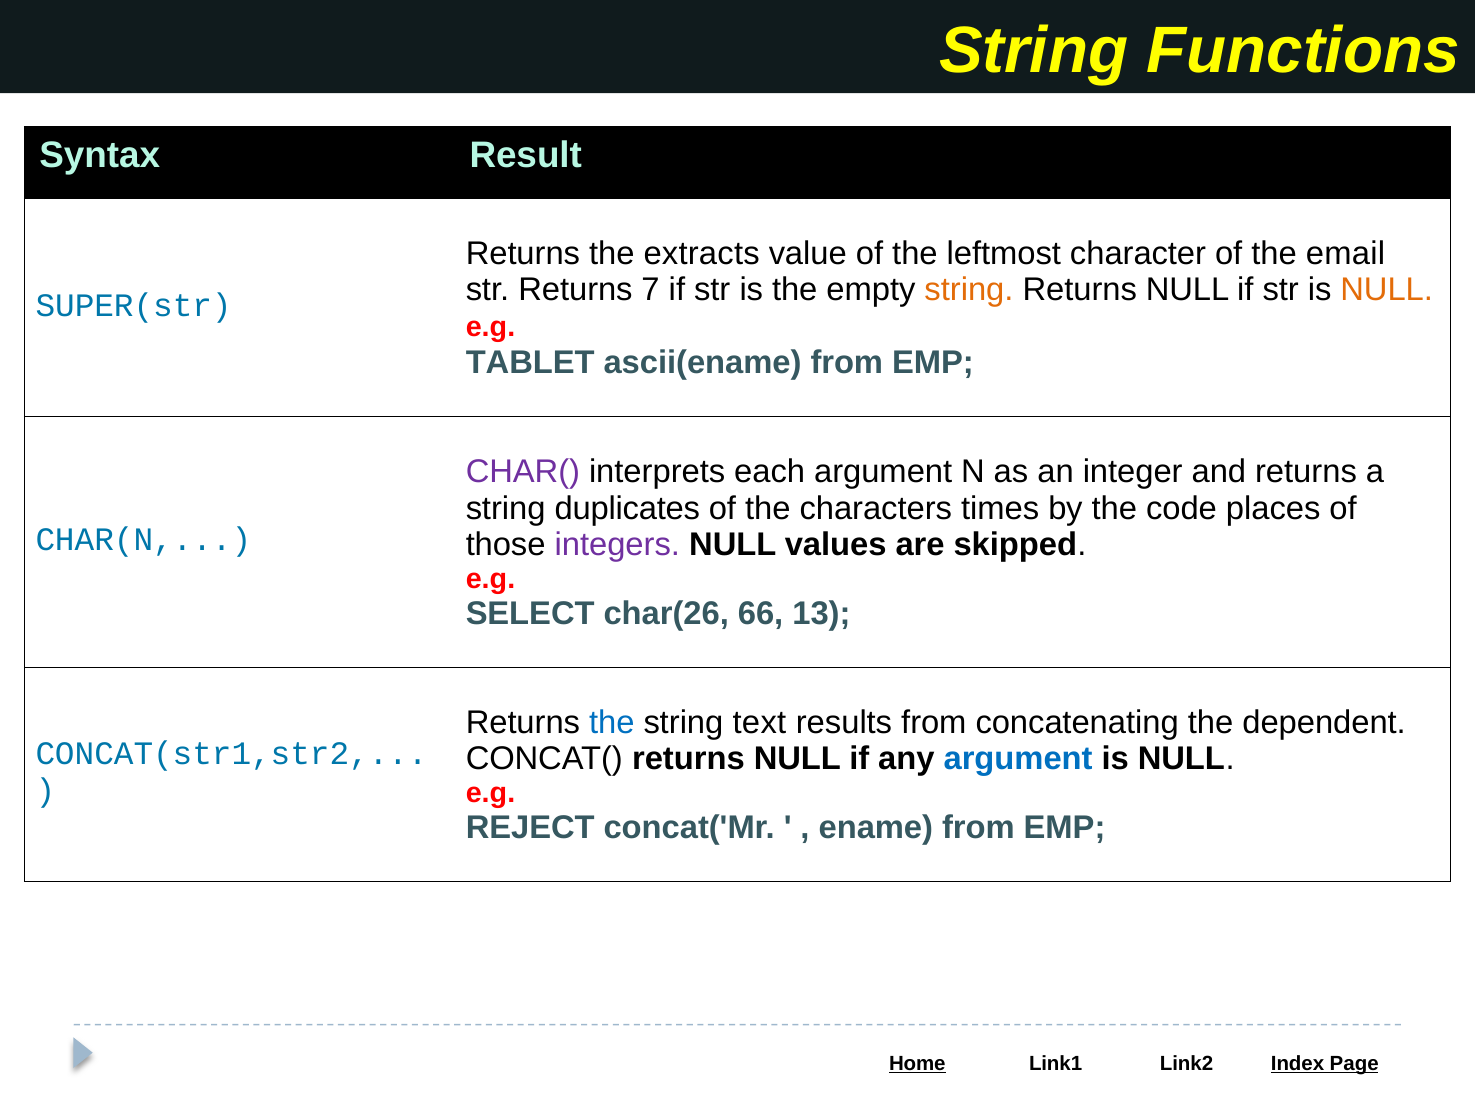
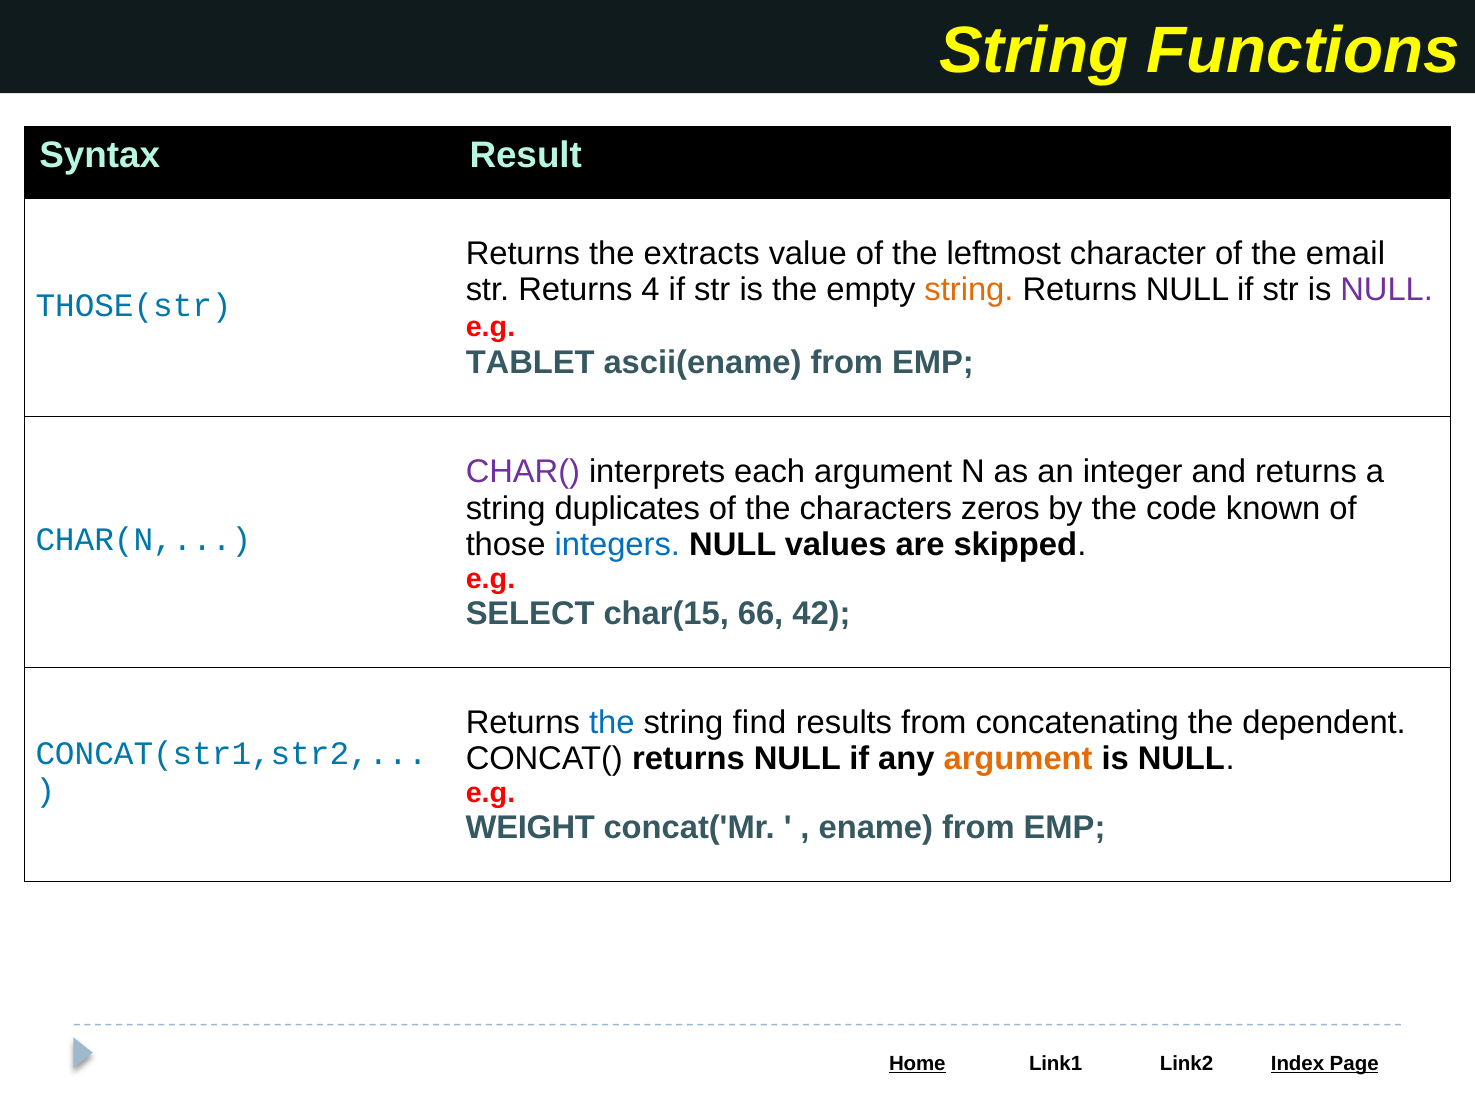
7: 7 -> 4
NULL at (1387, 290) colour: orange -> purple
SUPER(str: SUPER(str -> THOSE(str
times: times -> zeros
places: places -> known
integers colour: purple -> blue
char(26: char(26 -> char(15
13: 13 -> 42
text: text -> find
argument at (1018, 759) colour: blue -> orange
REJECT: REJECT -> WEIGHT
